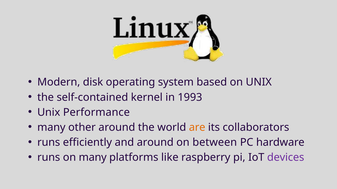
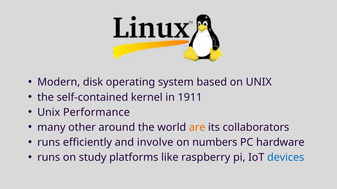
1993: 1993 -> 1911
and around: around -> involve
between: between -> numbers
on many: many -> study
devices colour: purple -> blue
